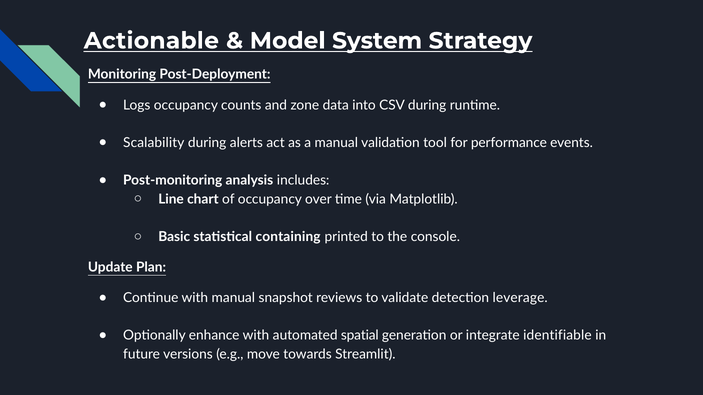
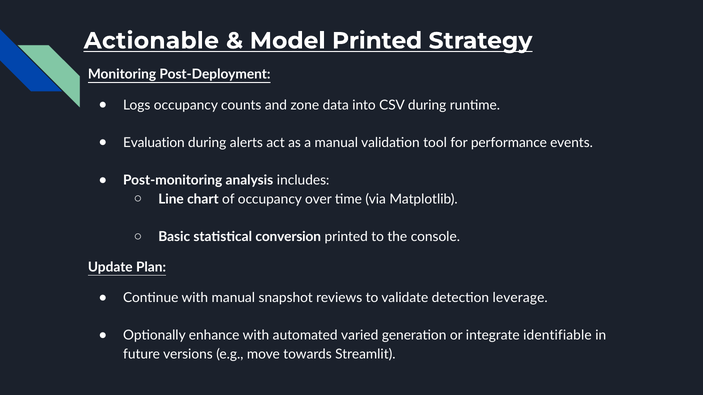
Model System: System -> Printed
Scalability: Scalability -> Evaluation
containing: containing -> conversion
spatial: spatial -> varied
